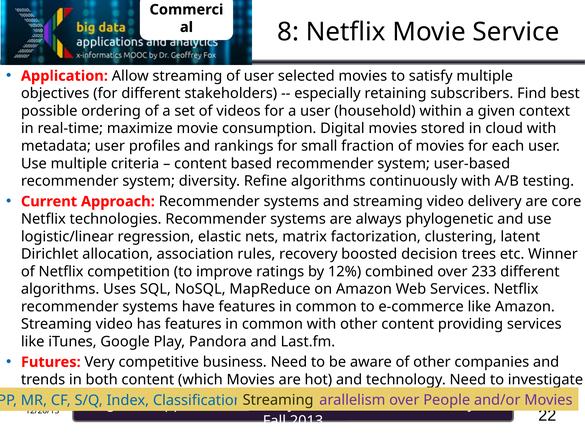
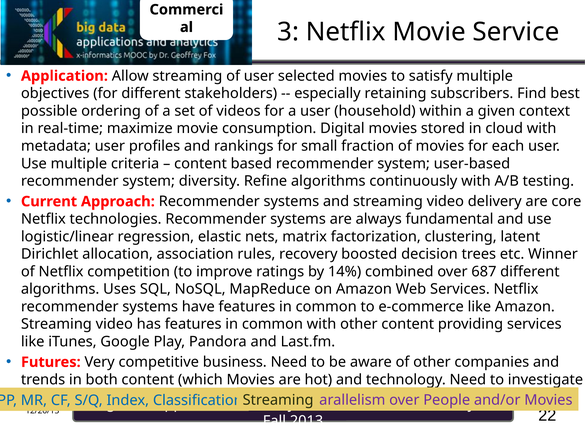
8: 8 -> 3
phylogenetic: phylogenetic -> fundamental
12%: 12% -> 14%
233: 233 -> 687
